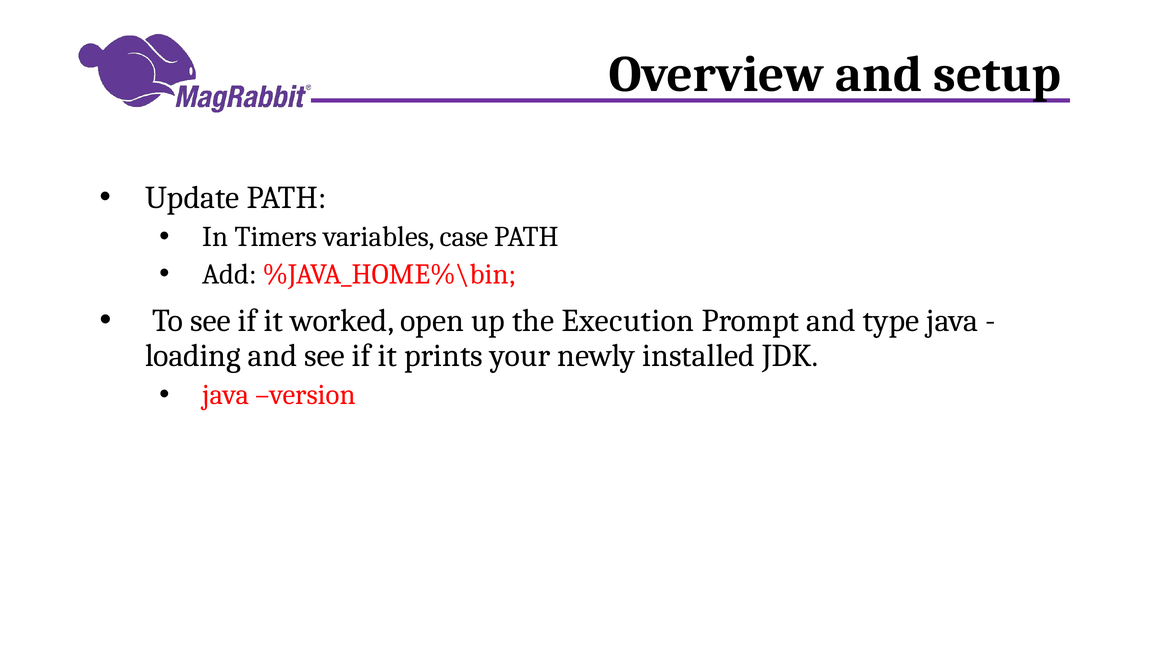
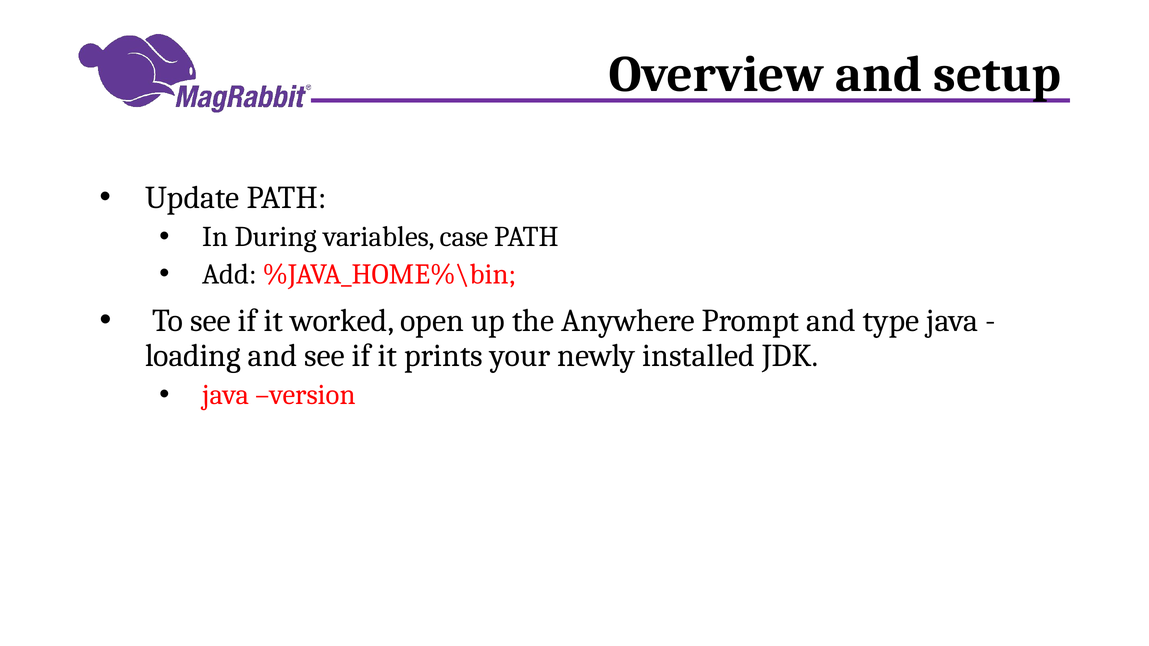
Timers: Timers -> During
Execution: Execution -> Anywhere
